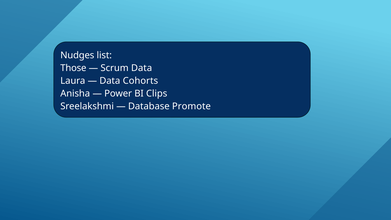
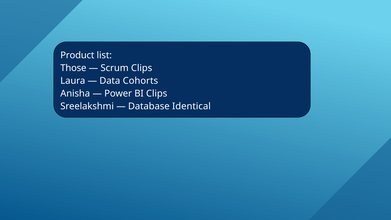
Nudges: Nudges -> Product
Scrum Data: Data -> Clips
Promote: Promote -> Identical
